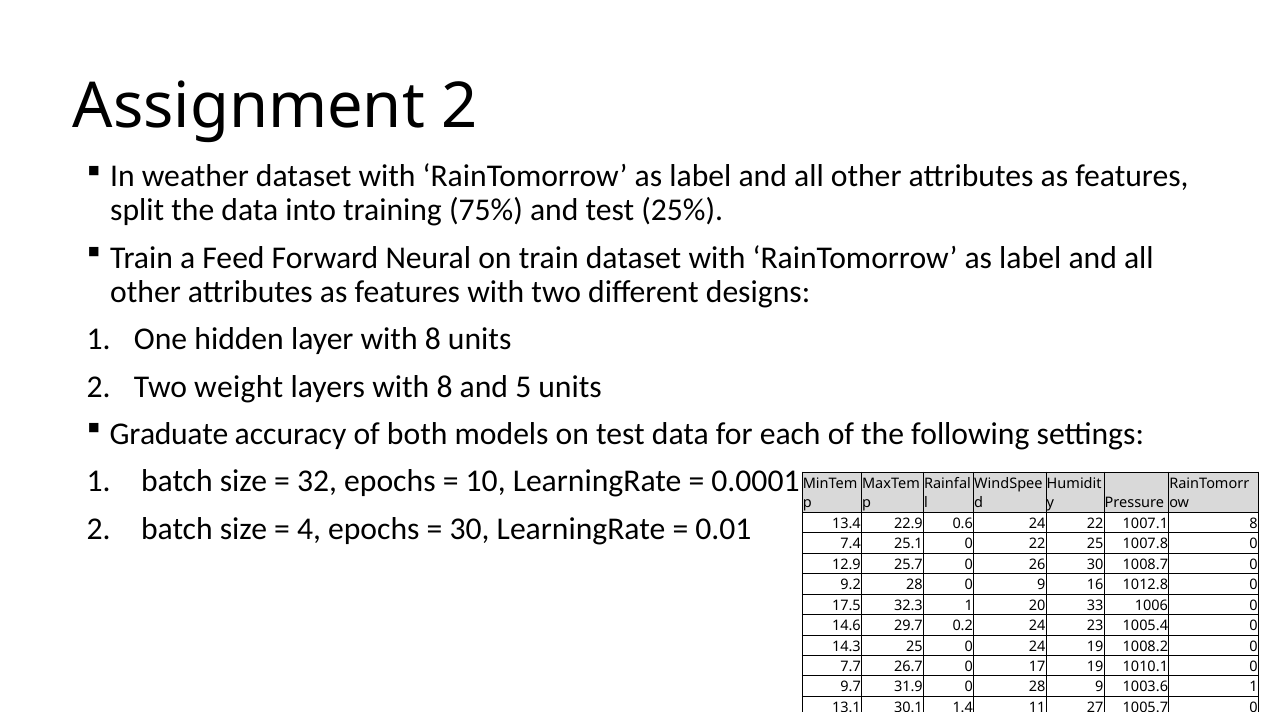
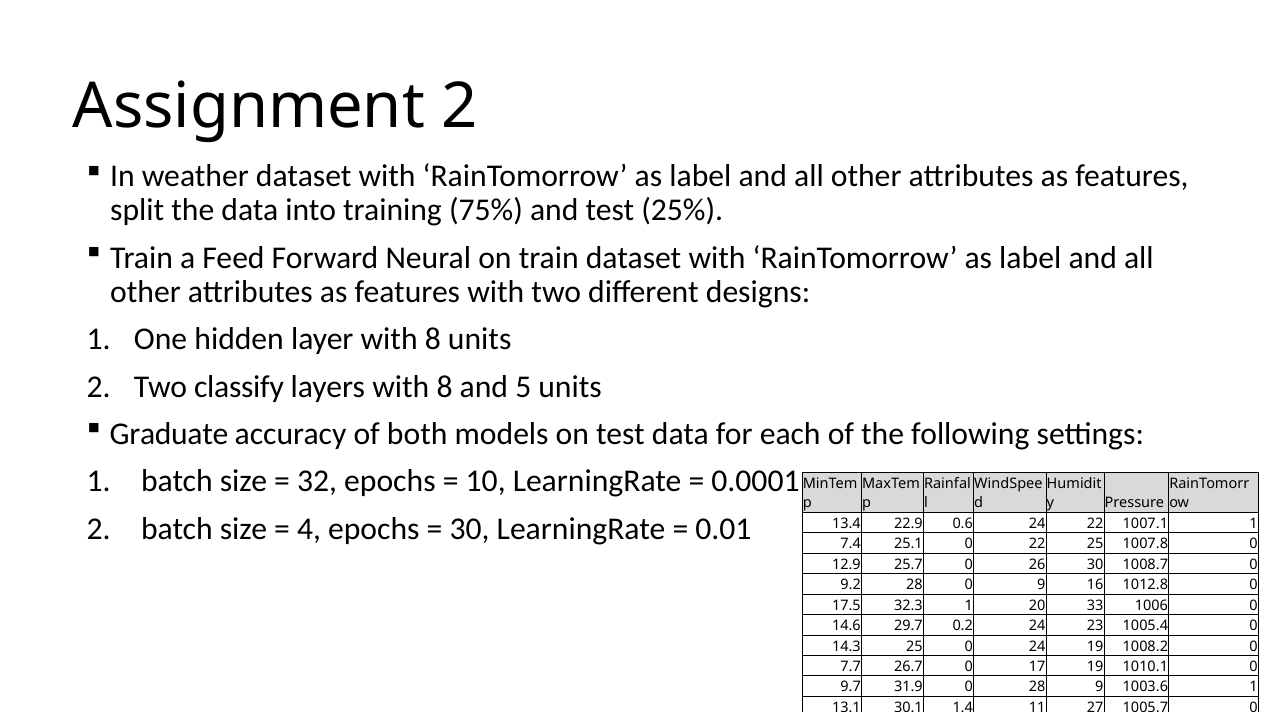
weight: weight -> classify
1007.1 8: 8 -> 1
